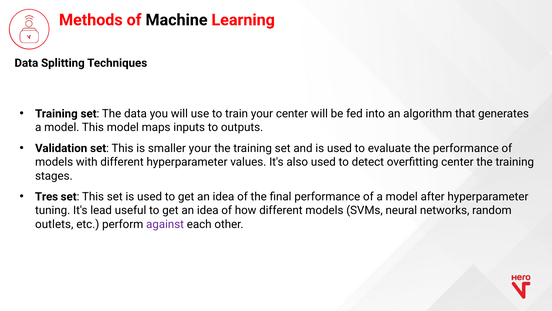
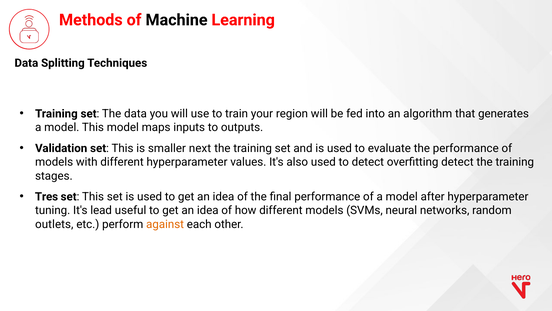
your center: center -> region
smaller your: your -> next
overfitting center: center -> detect
against colour: purple -> orange
